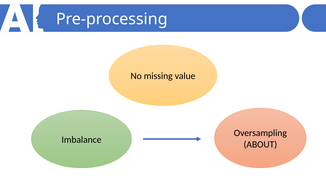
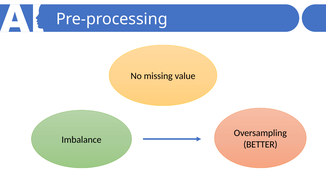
ABOUT: ABOUT -> BETTER
